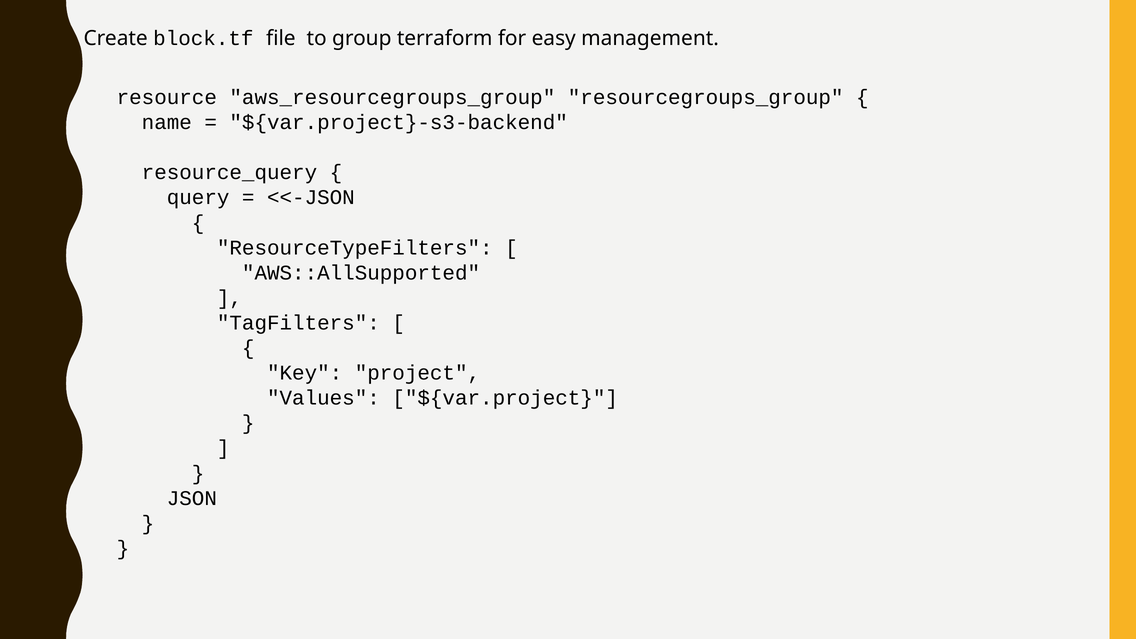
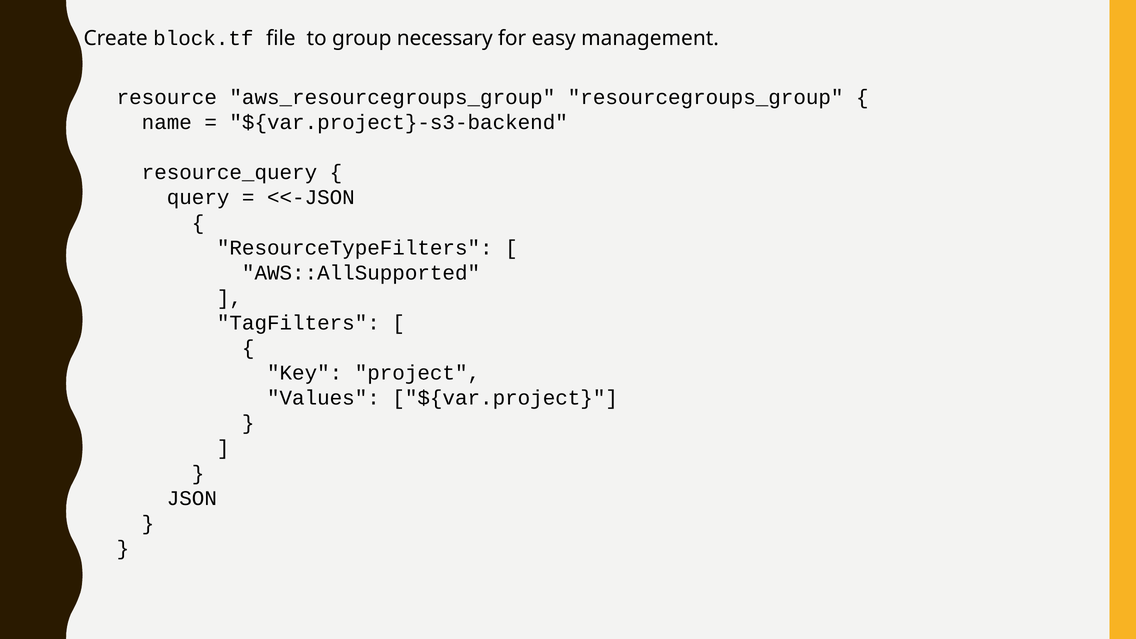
terraform: terraform -> necessary
